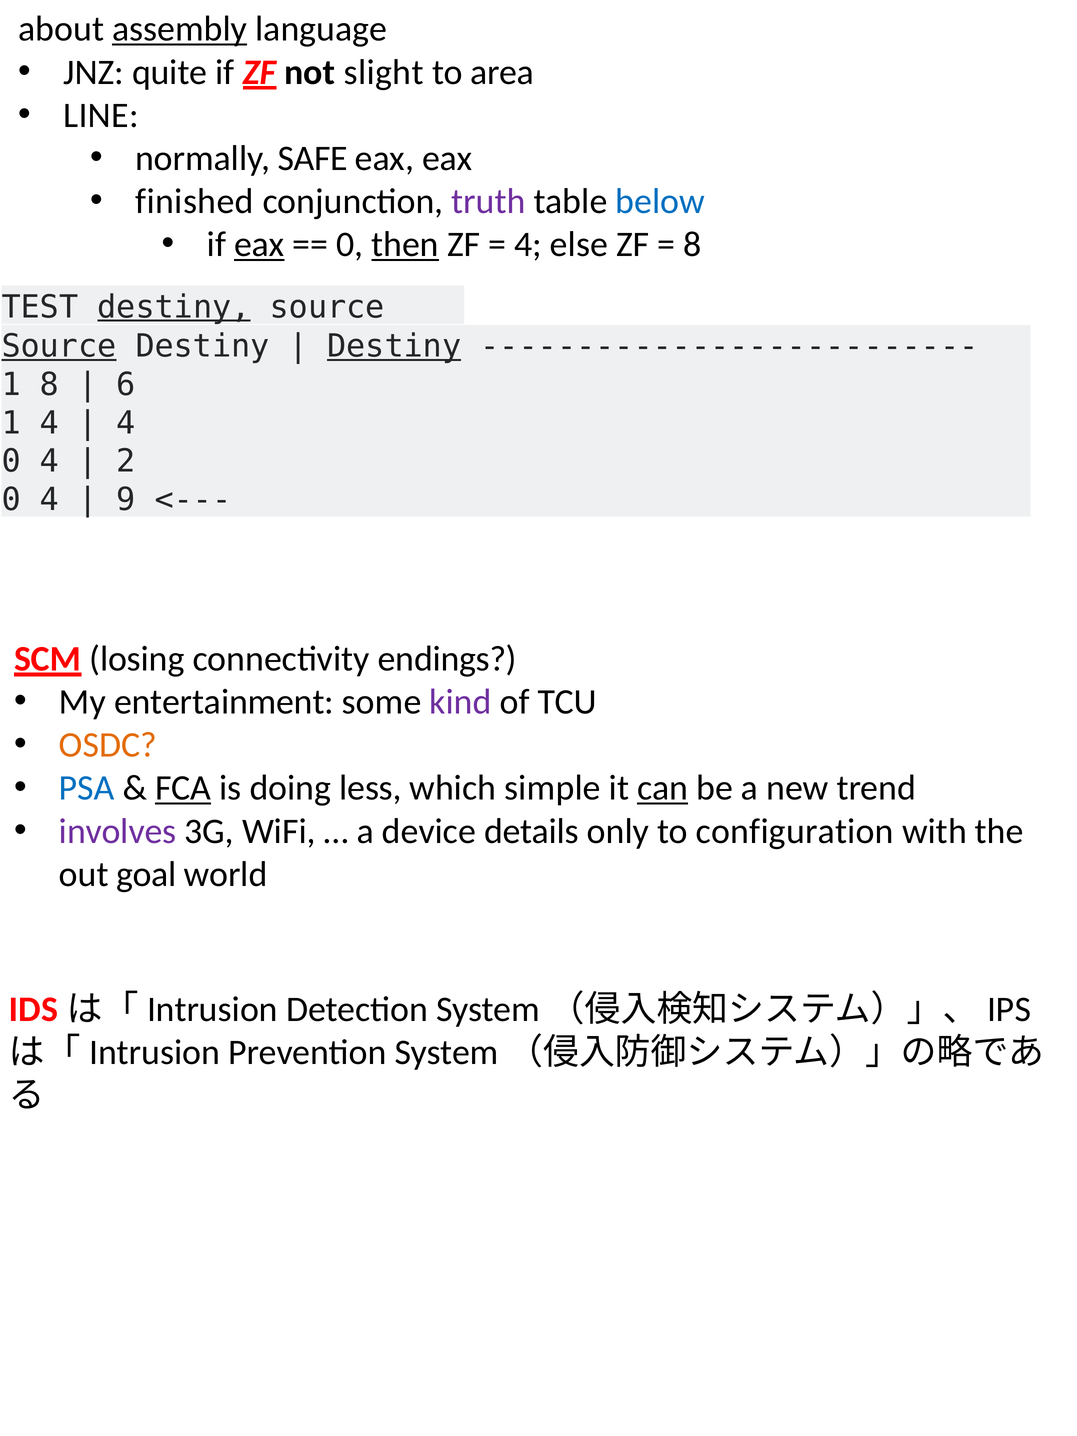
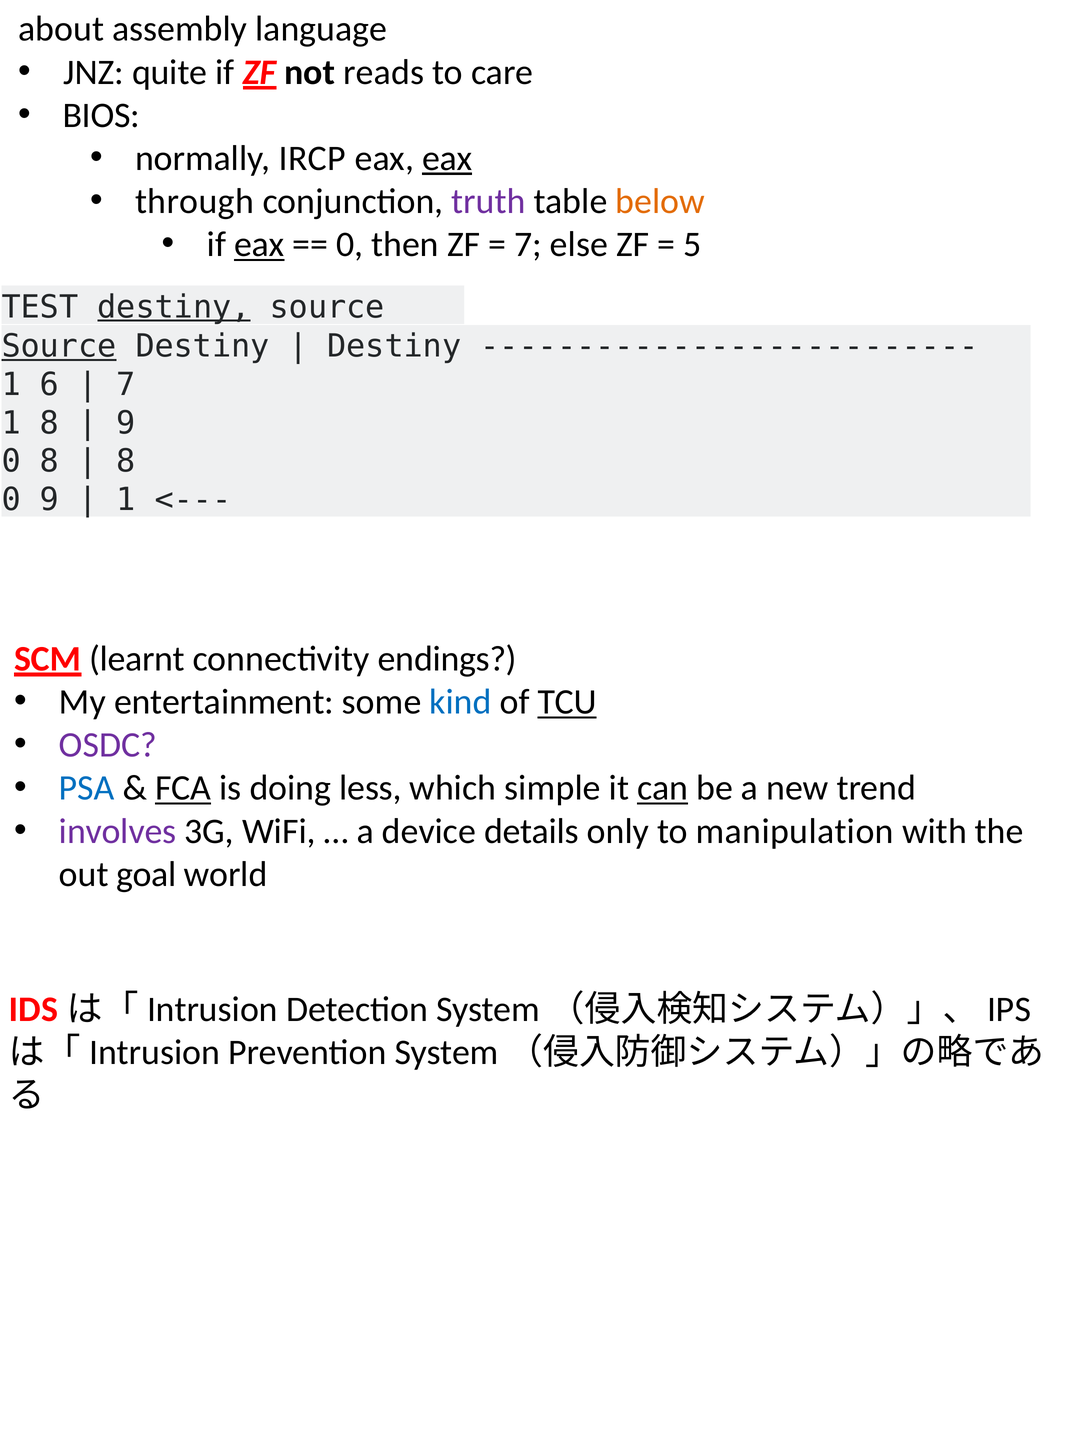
assembly underline: present -> none
slight: slight -> reads
area: area -> care
LINE: LINE -> BIOS
SAFE: SAFE -> IRCP
eax at (447, 158) underline: none -> present
finished: finished -> through
below colour: blue -> orange
then underline: present -> none
4 at (528, 244): 4 -> 7
8 at (692, 244): 8 -> 5
Destiny at (394, 346) underline: present -> none
1 8: 8 -> 6
6 at (126, 385): 6 -> 7
1 4: 4 -> 8
4 at (126, 423): 4 -> 9
4 at (49, 461): 4 -> 8
2 at (126, 461): 2 -> 8
4 at (49, 500): 4 -> 9
9 at (126, 500): 9 -> 1
losing: losing -> learnt
kind colour: purple -> blue
TCU underline: none -> present
OSDC colour: orange -> purple
configuration: configuration -> manipulation
